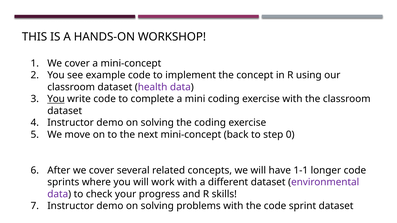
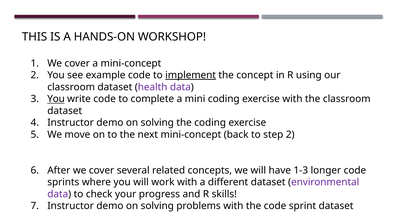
implement underline: none -> present
step 0: 0 -> 2
1-1: 1-1 -> 1-3
